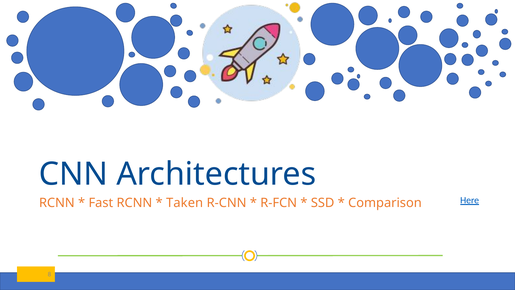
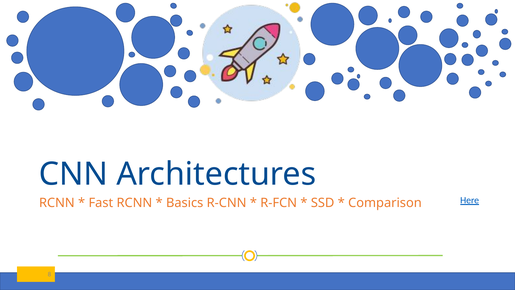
Taken: Taken -> Basics
